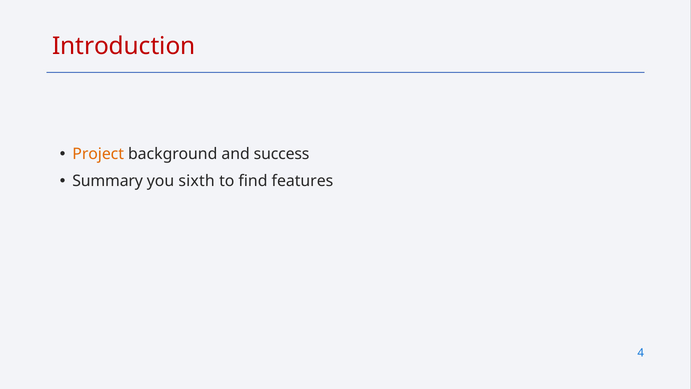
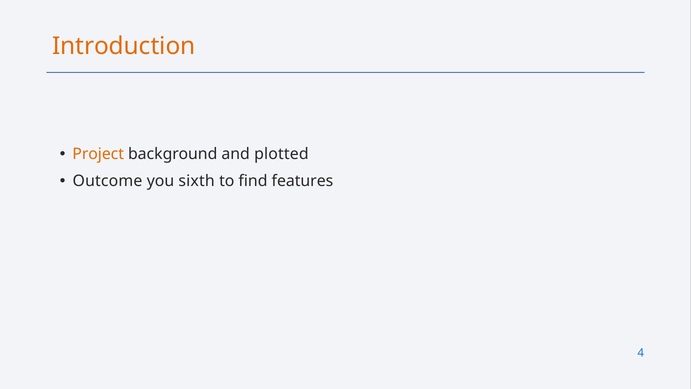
Introduction colour: red -> orange
success: success -> plotted
Summary: Summary -> Outcome
